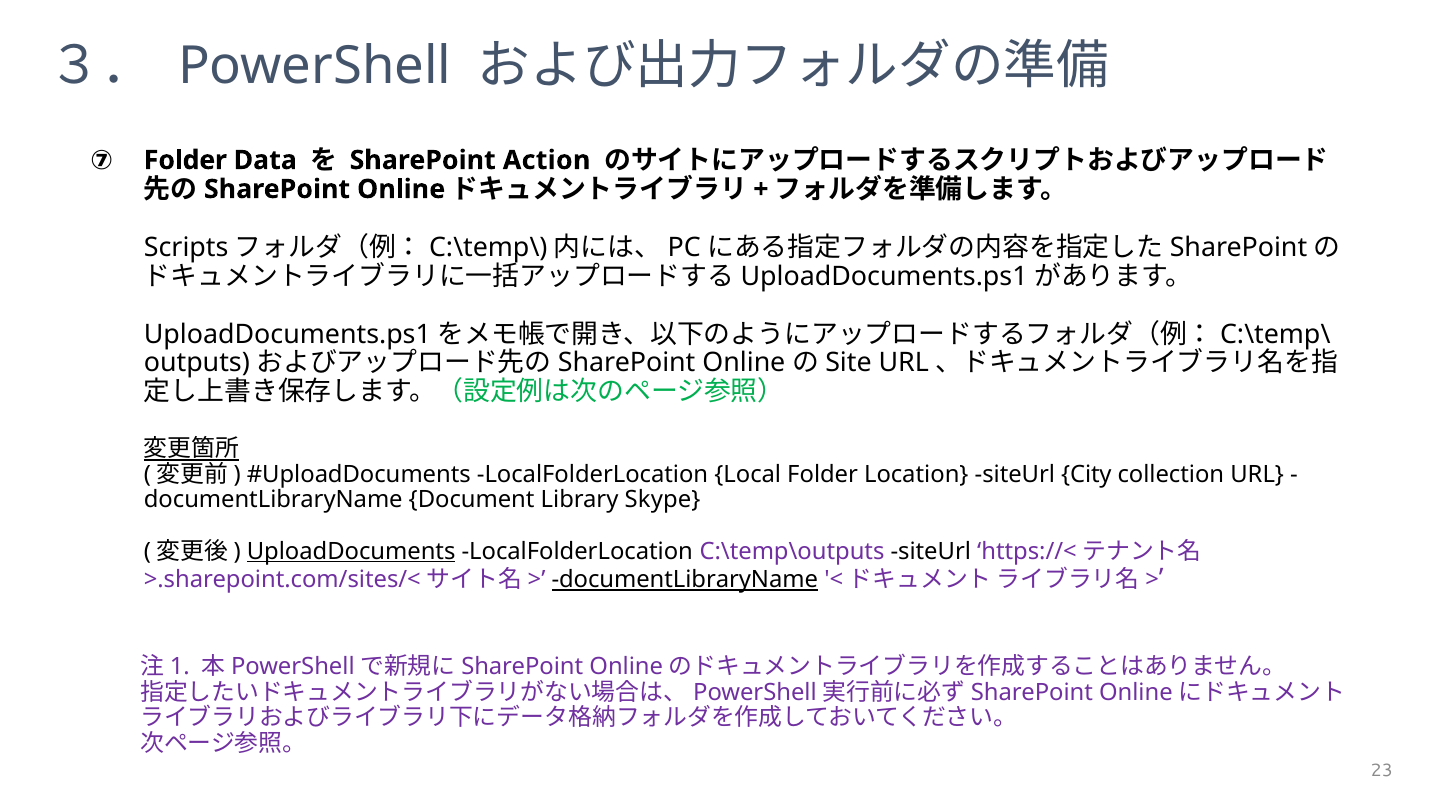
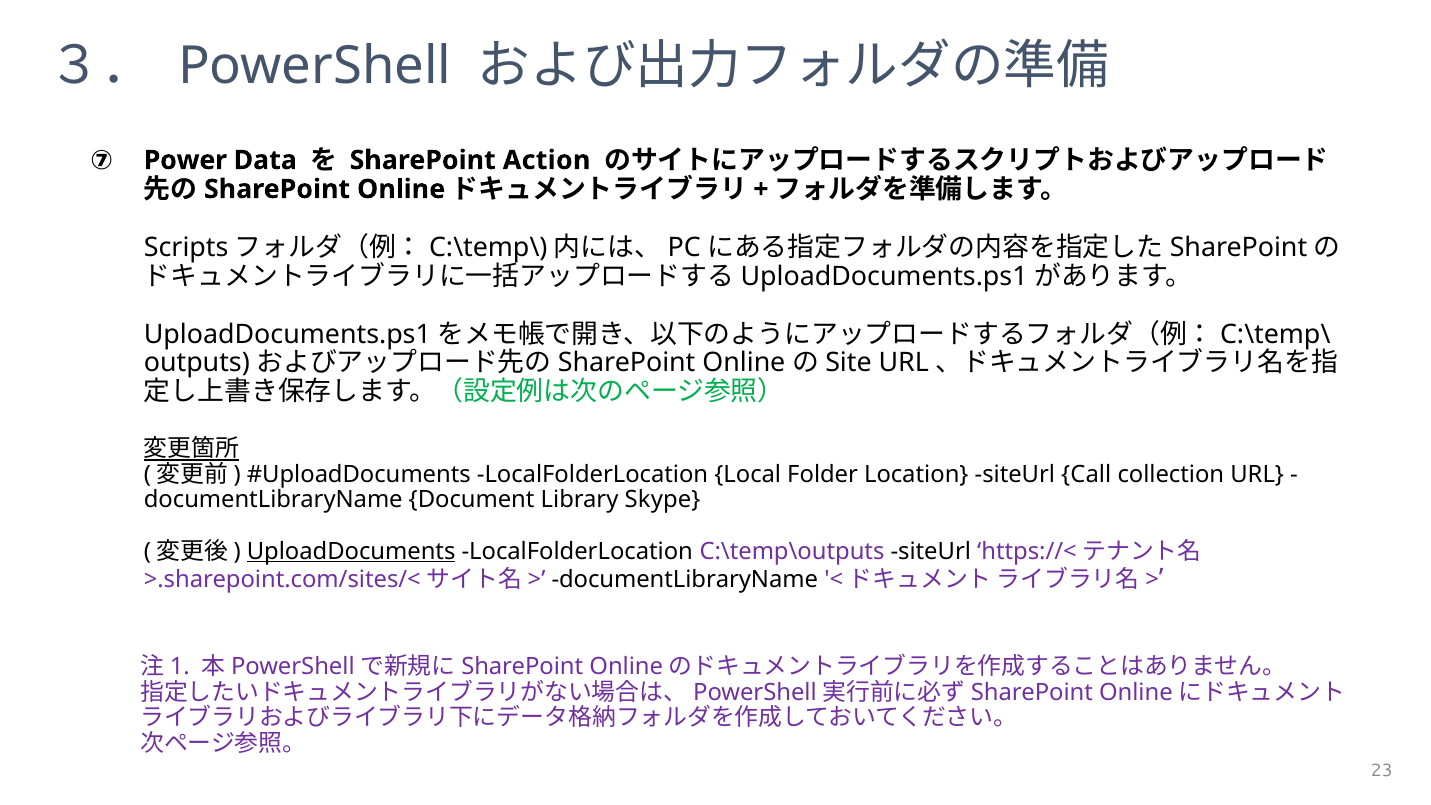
Folder at (185, 160): Folder -> Power
City: City -> Call
documentLibraryName at (685, 580) underline: present -> none
